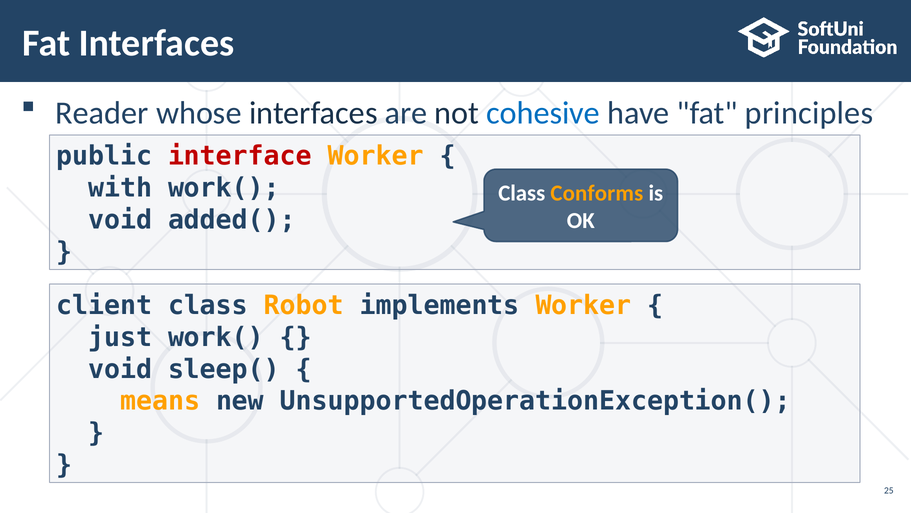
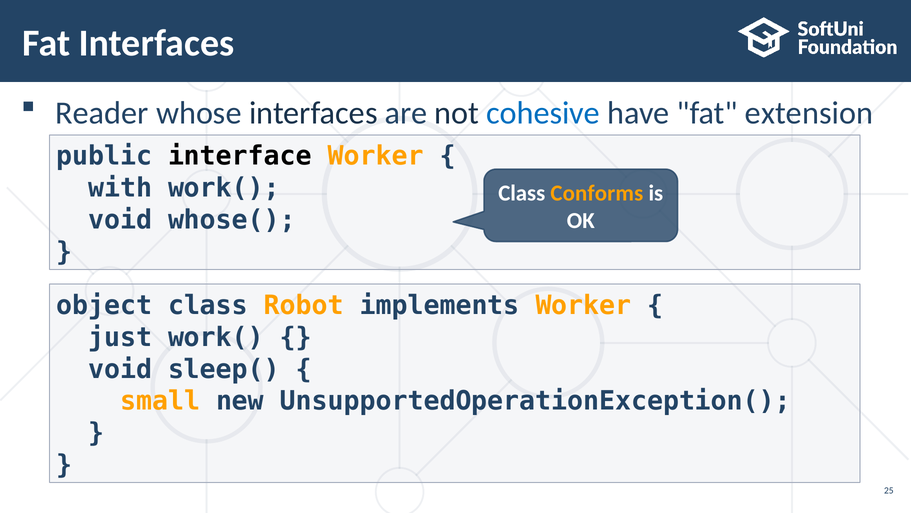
principles: principles -> extension
interface colour: red -> black
added(: added( -> whose(
client: client -> object
means: means -> small
